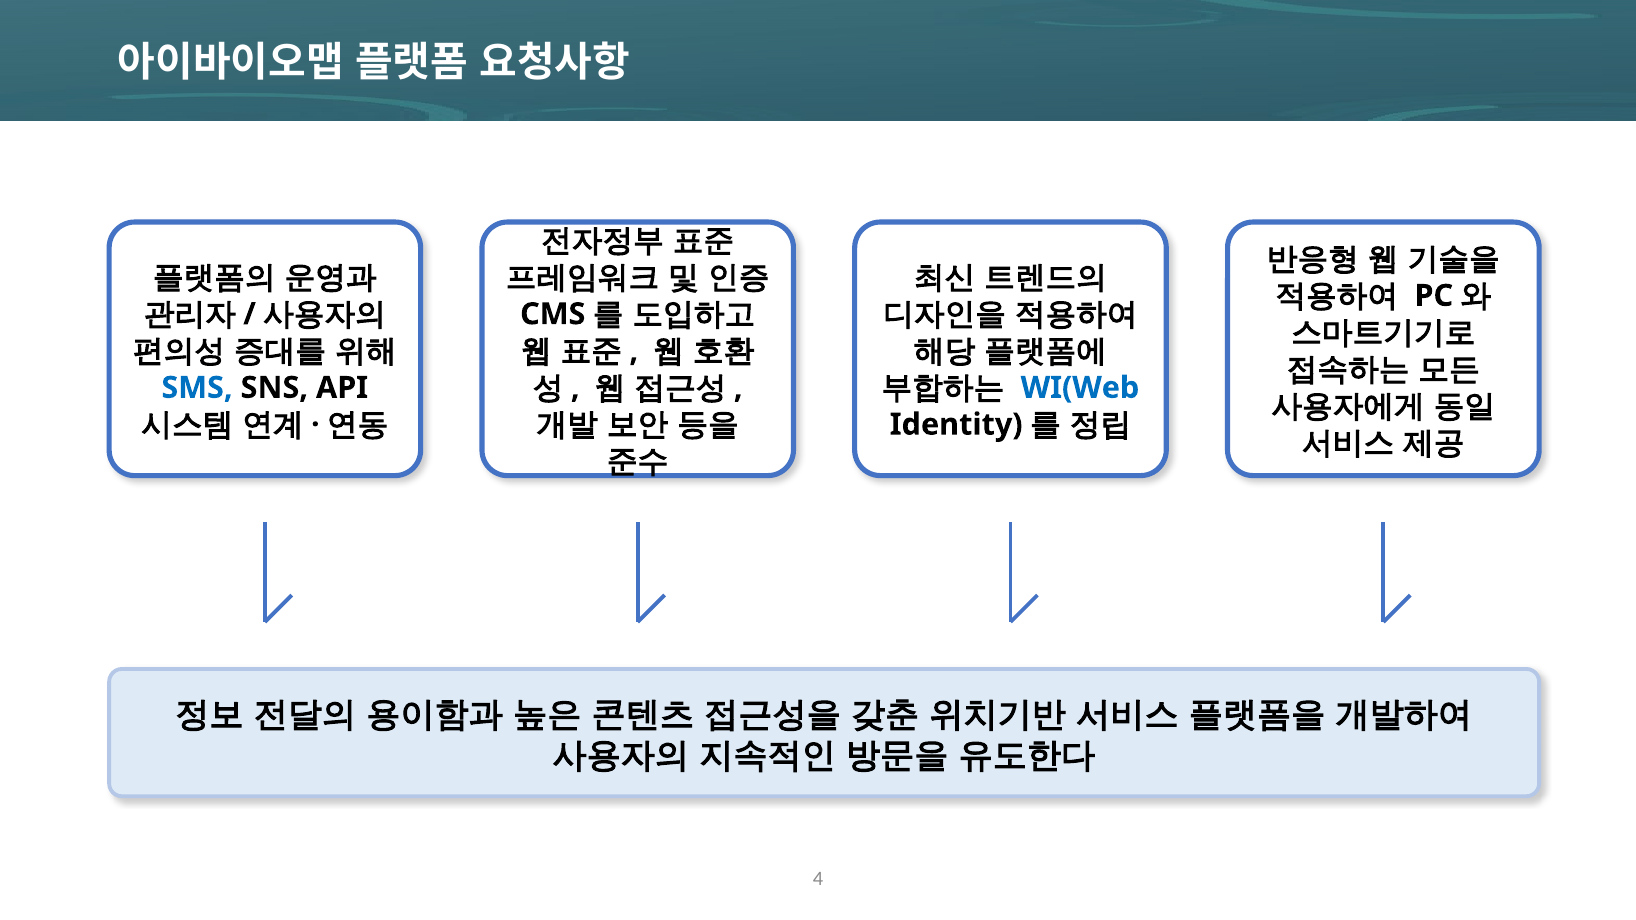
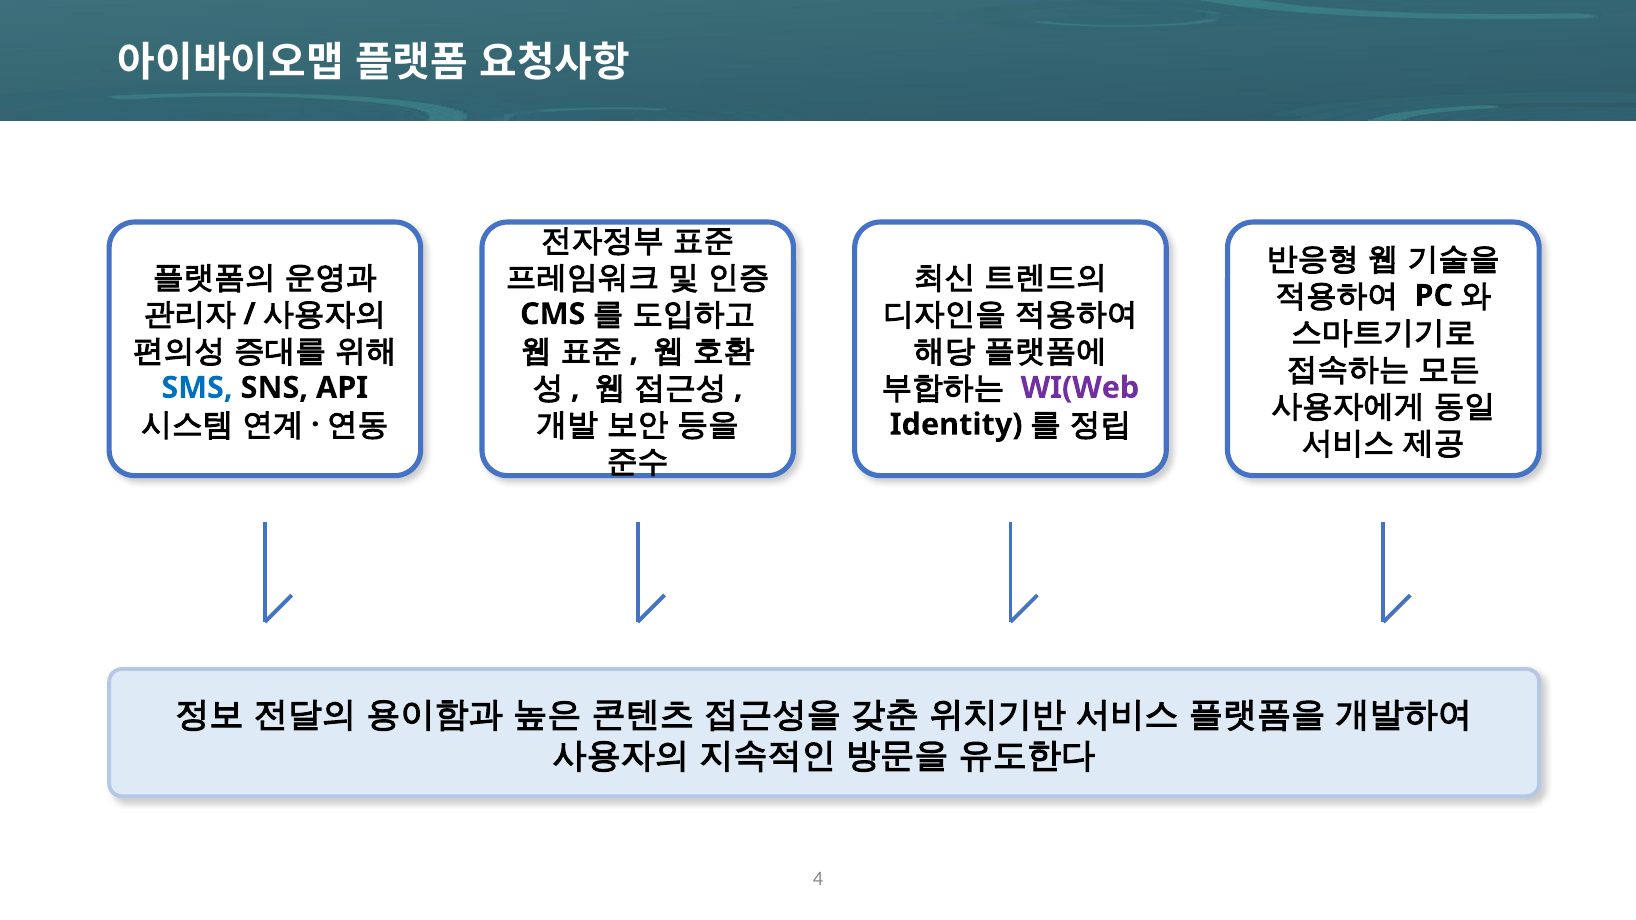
WI(Web colour: blue -> purple
